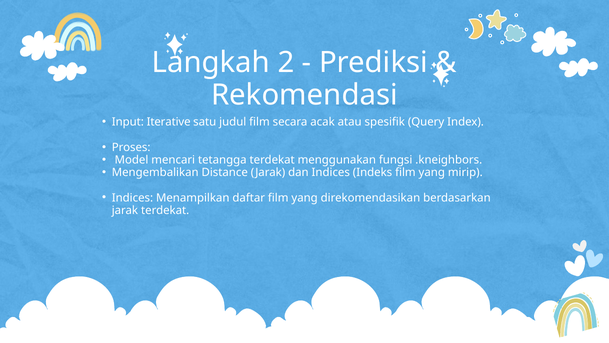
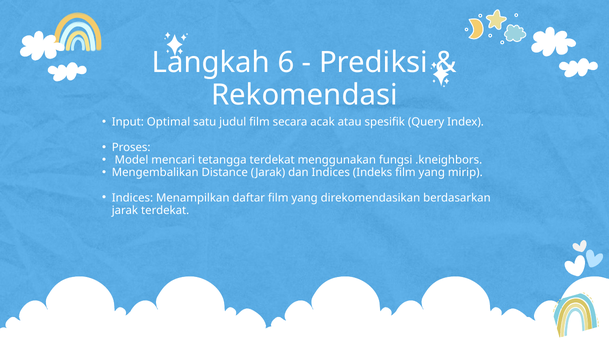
2: 2 -> 6
Iterative: Iterative -> Optimal
